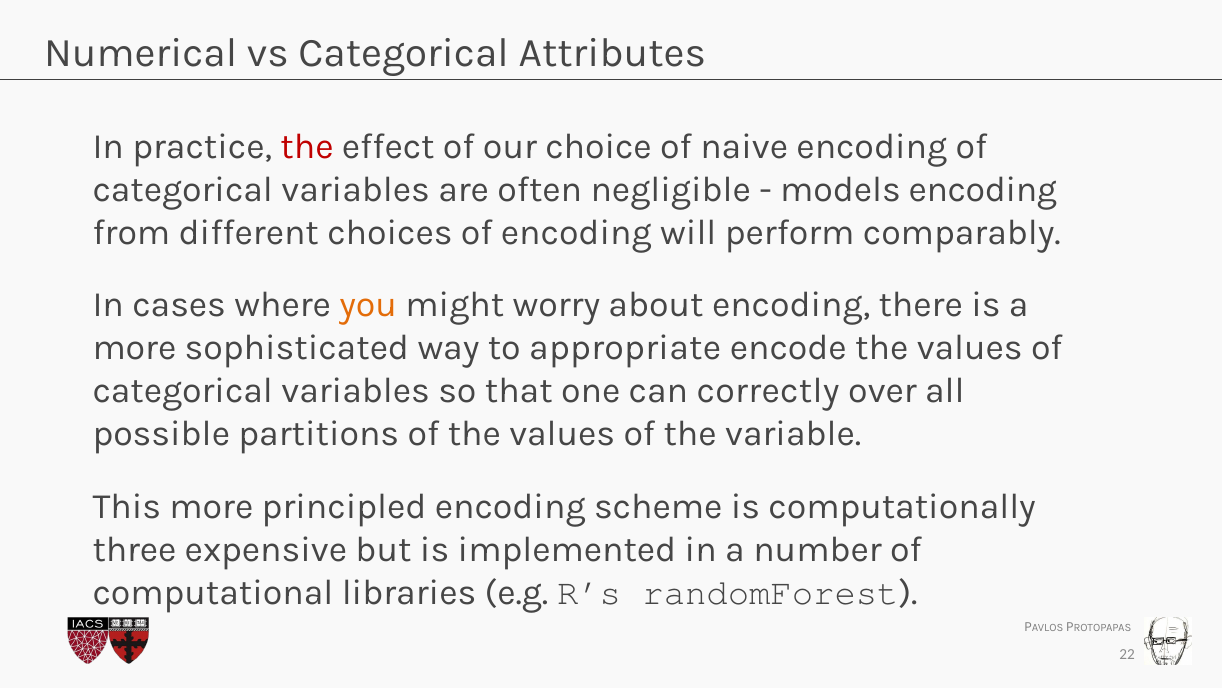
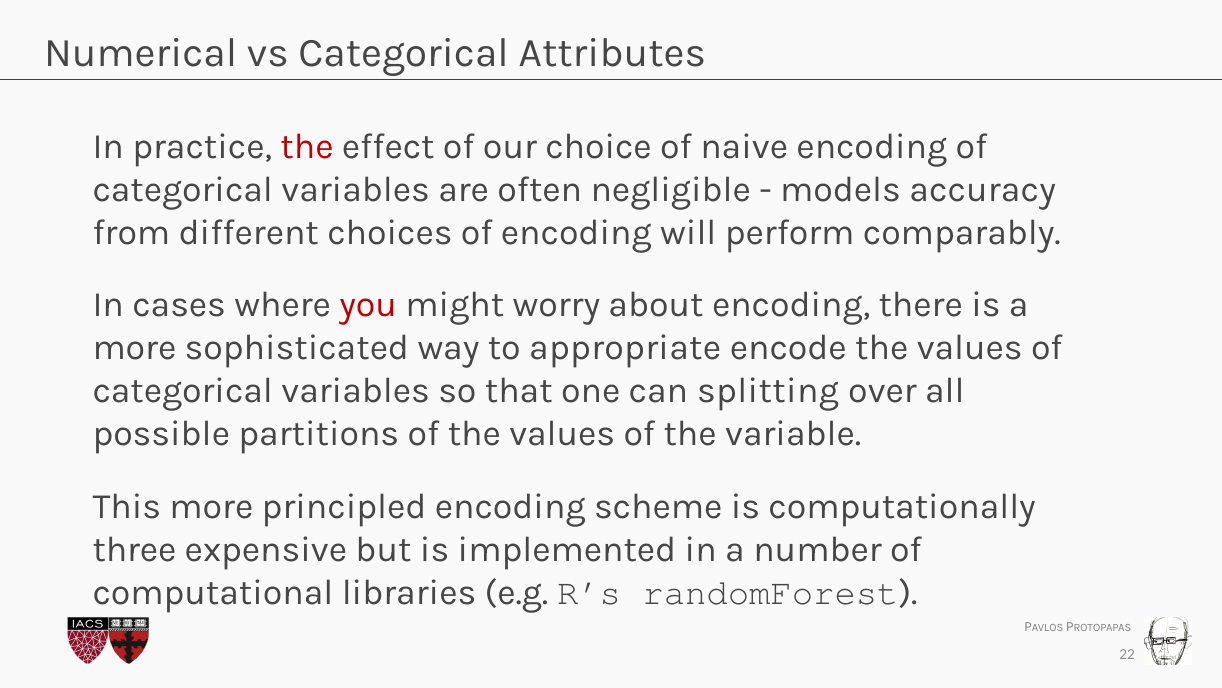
models encoding: encoding -> accuracy
you colour: orange -> red
correctly: correctly -> splitting
